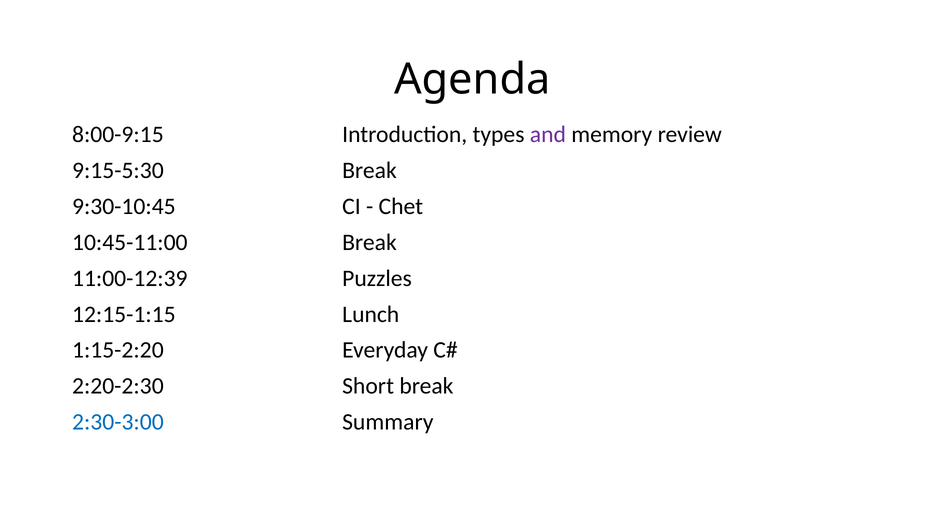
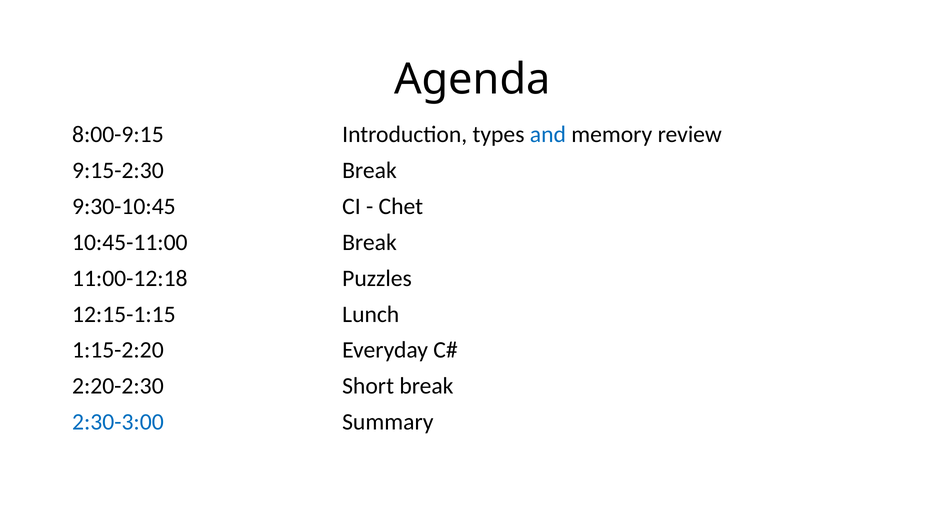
and colour: purple -> blue
9:15-5:30: 9:15-5:30 -> 9:15-2:30
11:00-12:39: 11:00-12:39 -> 11:00-12:18
